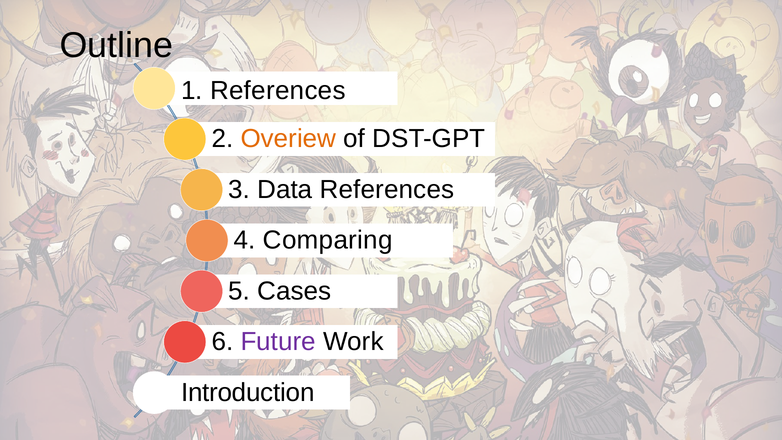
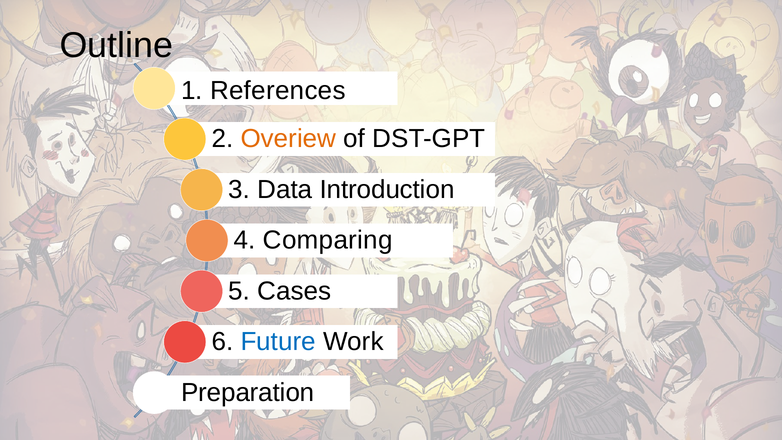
Data References: References -> Introduction
Future colour: purple -> blue
Introduction: Introduction -> Preparation
